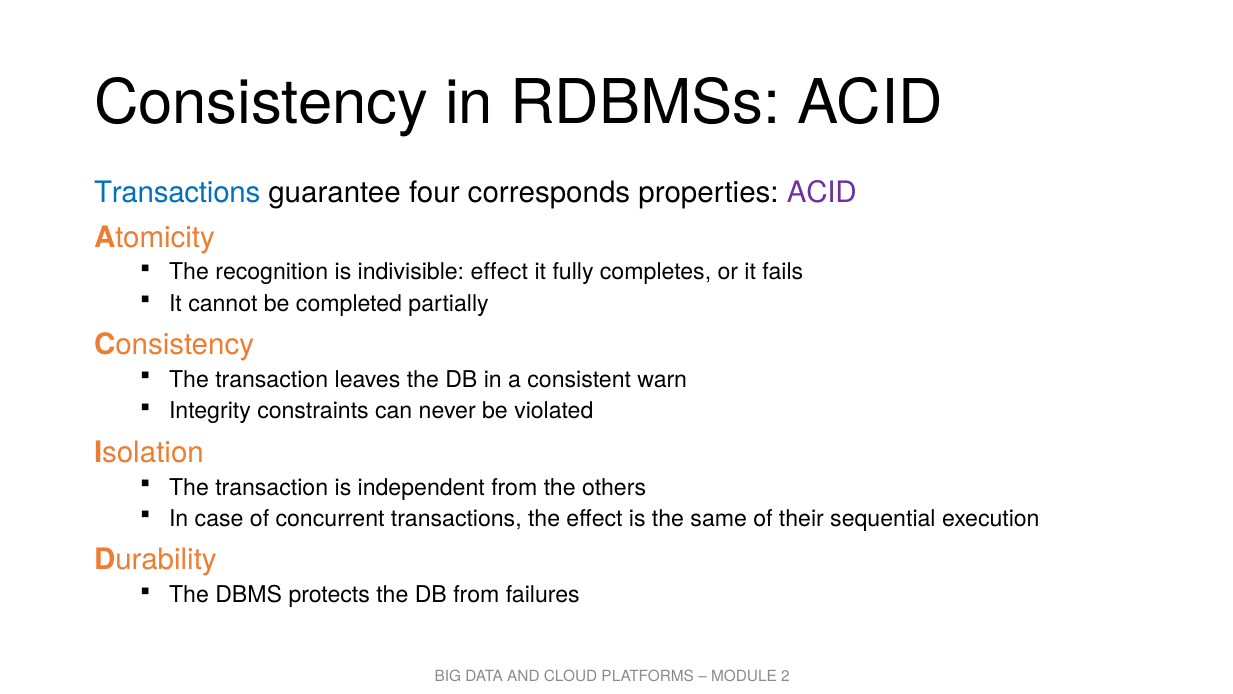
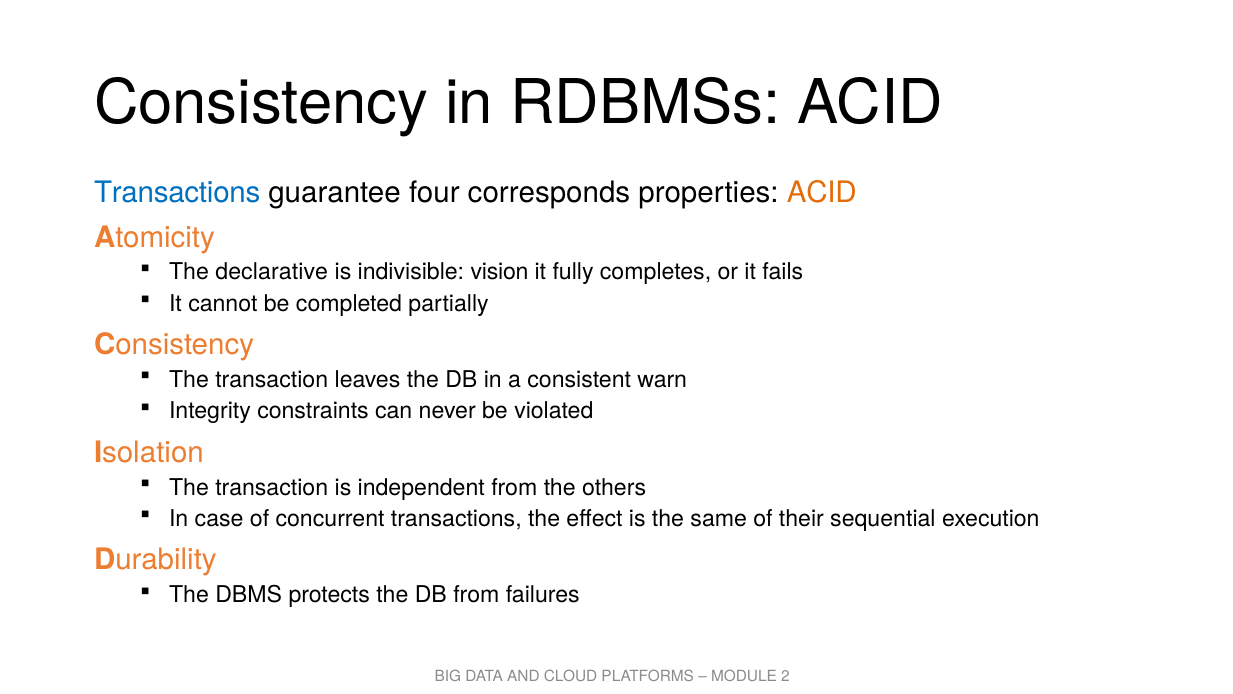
ACID at (822, 192) colour: purple -> orange
recognition: recognition -> declarative
indivisible effect: effect -> vision
